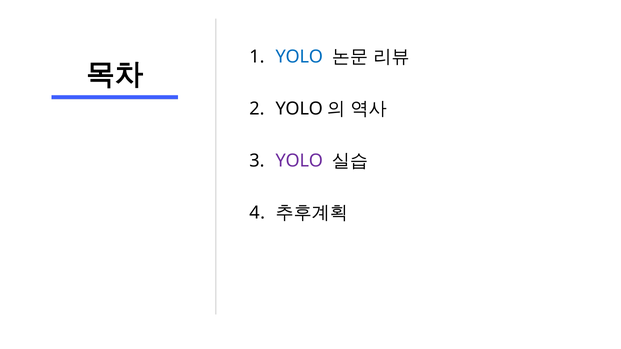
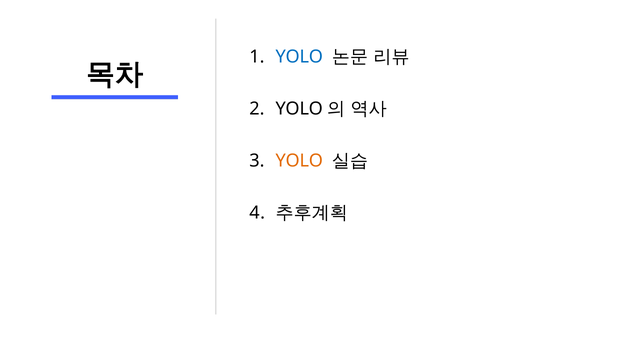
YOLO at (299, 161) colour: purple -> orange
